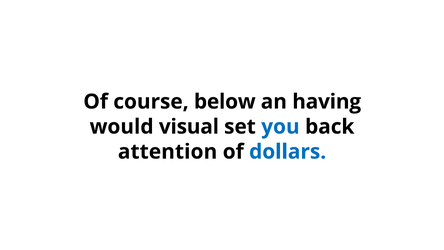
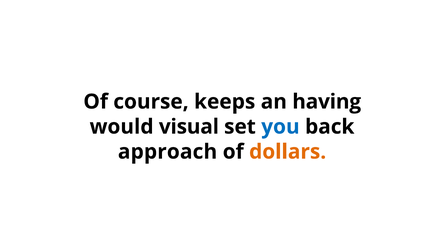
below: below -> keeps
attention: attention -> approach
dollars colour: blue -> orange
